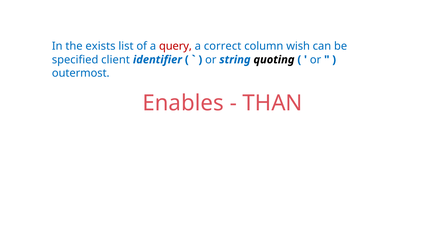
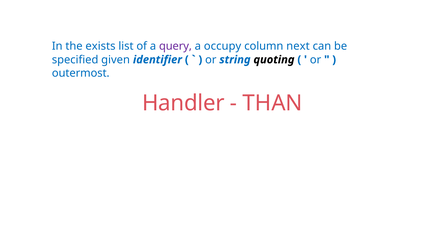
query colour: red -> purple
correct: correct -> occupy
wish: wish -> next
client: client -> given
Enables: Enables -> Handler
